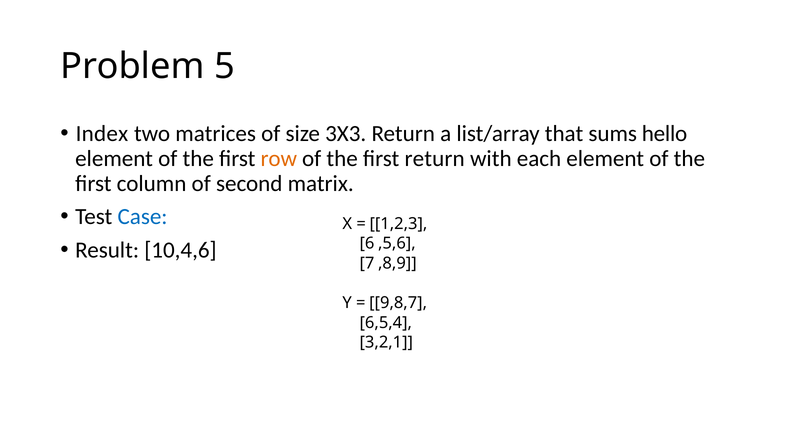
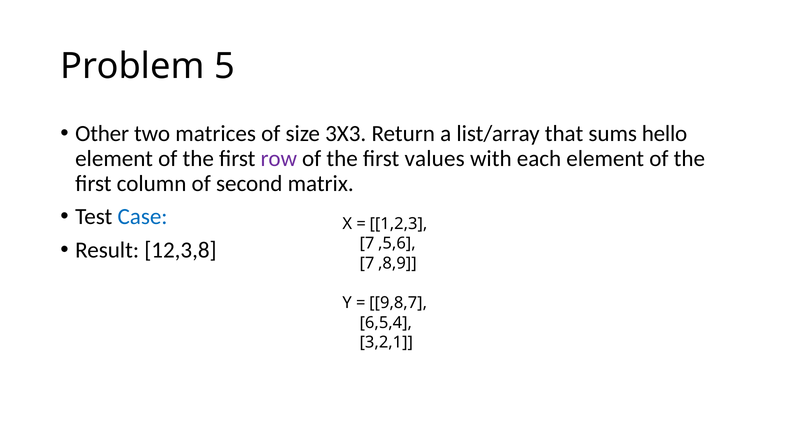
Index: Index -> Other
row colour: orange -> purple
first return: return -> values
10,4,6: 10,4,6 -> 12,3,8
6 at (367, 244): 6 -> 7
